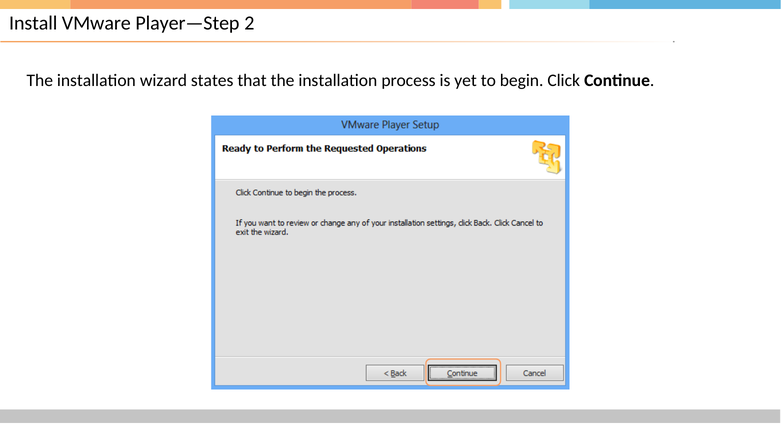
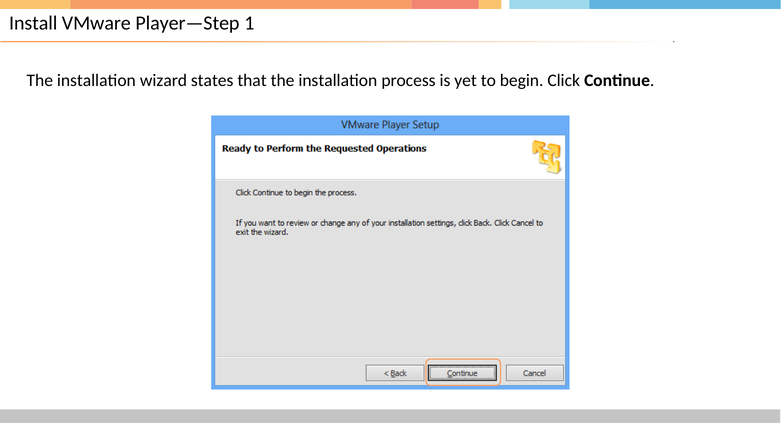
2: 2 -> 1
